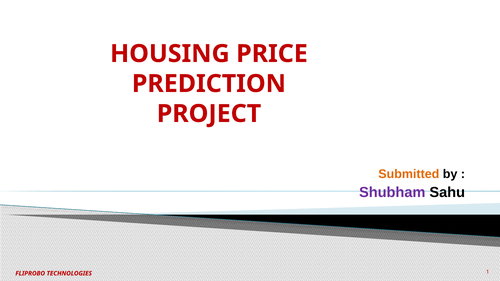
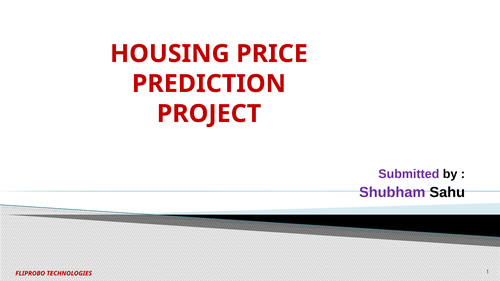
Submitted colour: orange -> purple
